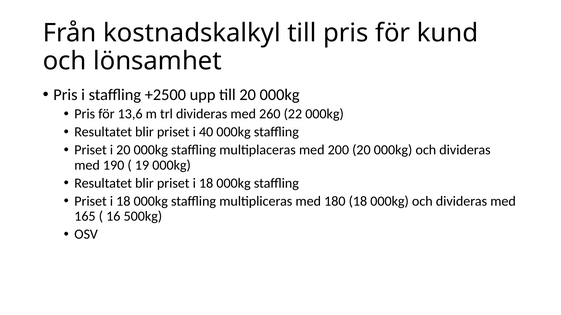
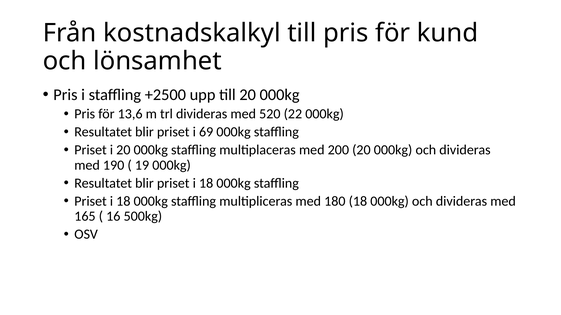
260: 260 -> 520
40: 40 -> 69
